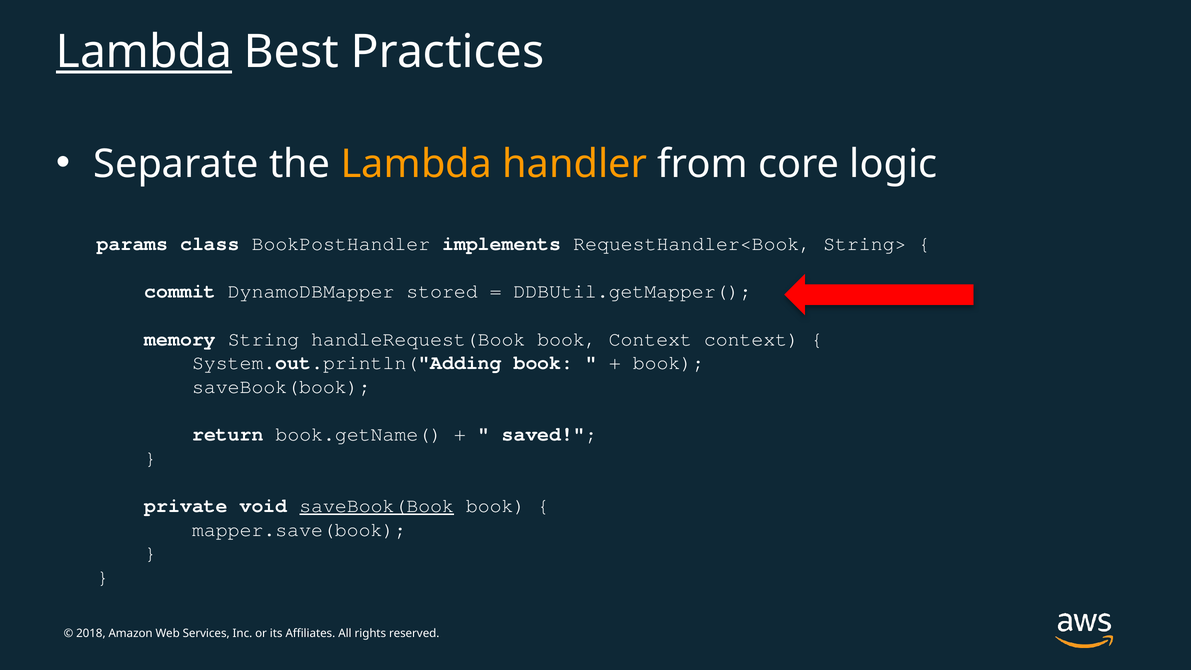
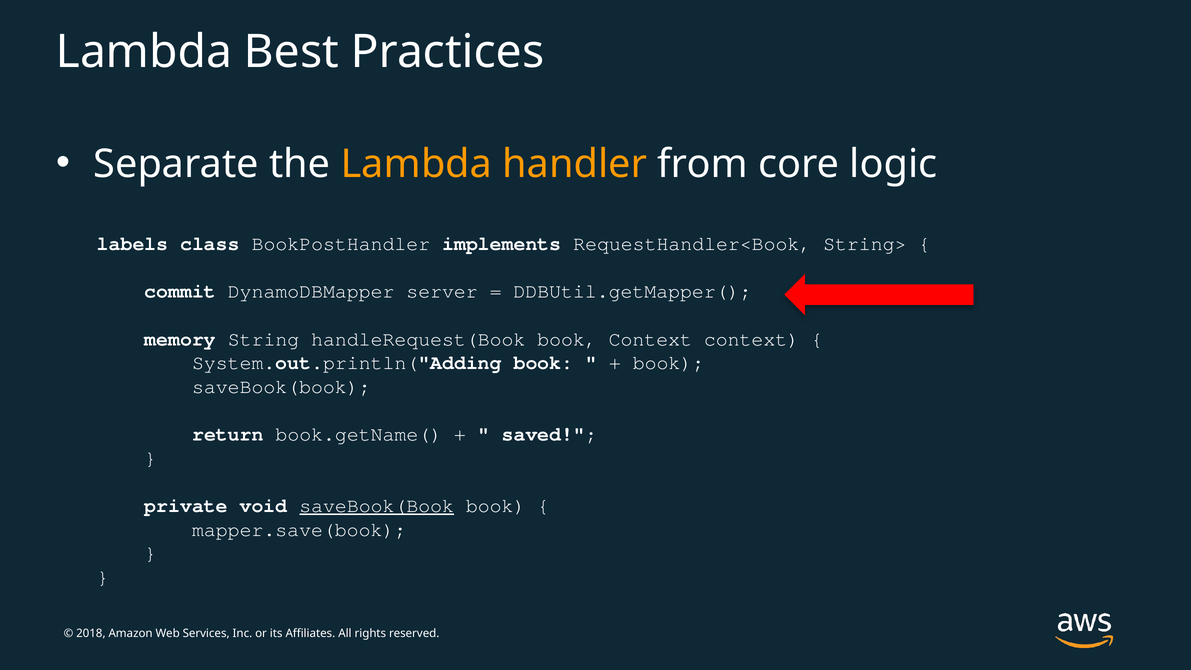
Lambda at (144, 52) underline: present -> none
params: params -> labels
stored: stored -> server
